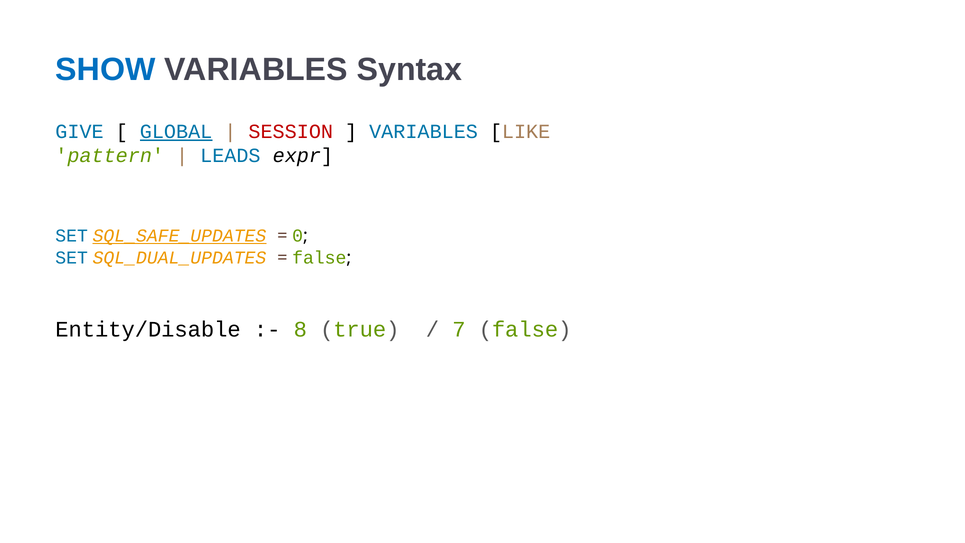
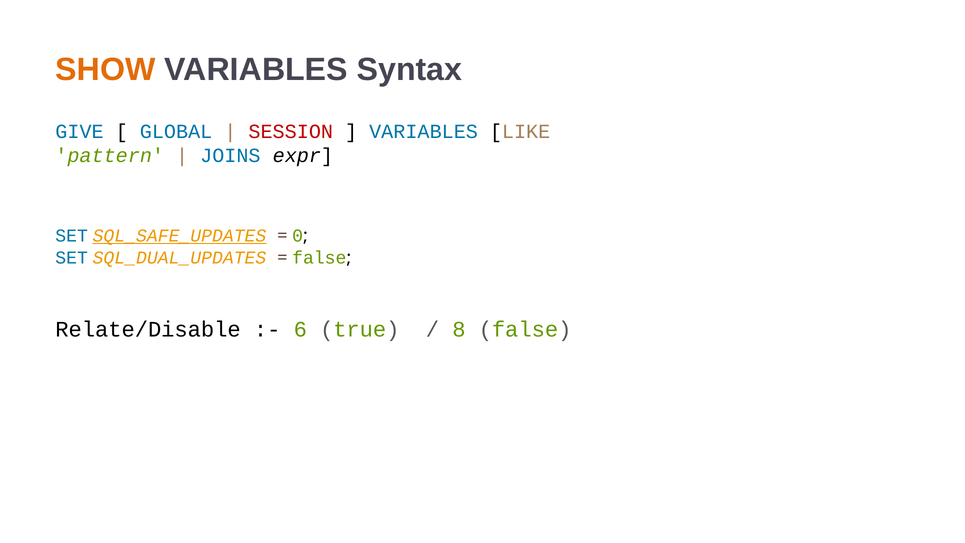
SHOW colour: blue -> orange
GLOBAL underline: present -> none
LEADS: LEADS -> JOINS
Entity/Disable: Entity/Disable -> Relate/Disable
8: 8 -> 6
7: 7 -> 8
